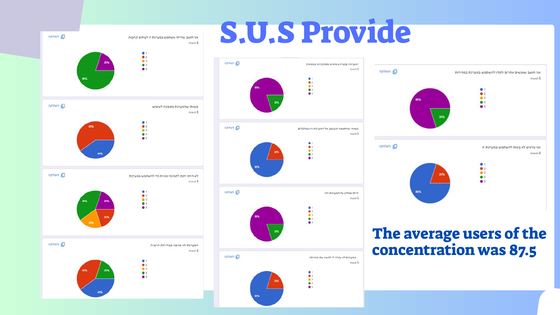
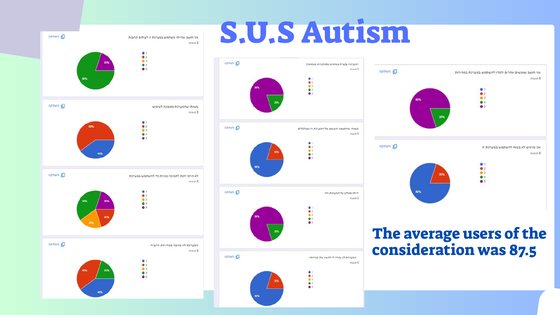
Provide: Provide -> Autism
concentration: concentration -> consideration
